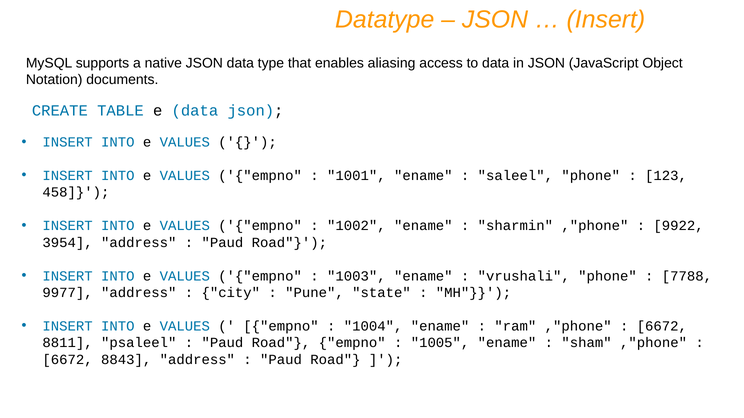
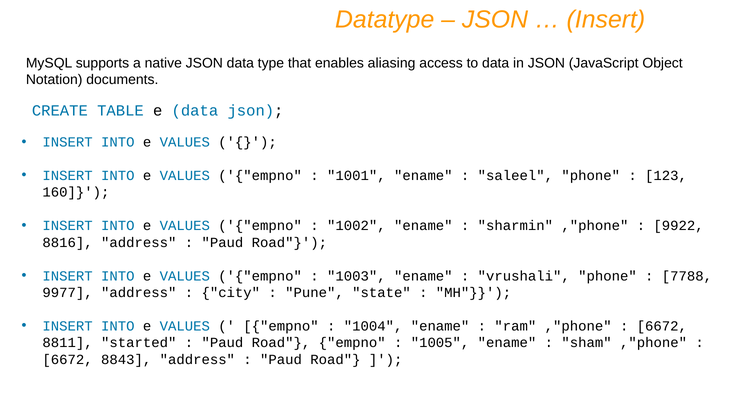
458: 458 -> 160
3954: 3954 -> 8816
psaleel: psaleel -> started
